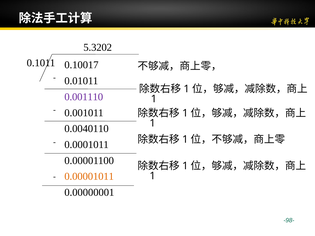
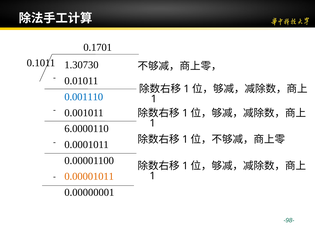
5.3202: 5.3202 -> 0.1701
0.10017: 0.10017 -> 1.30730
0.001110 colour: purple -> blue
0.0040110: 0.0040110 -> 6.0000110
